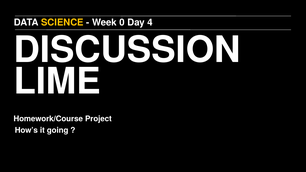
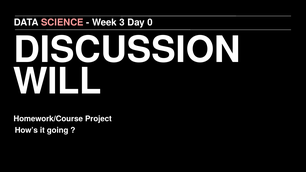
SCIENCE colour: yellow -> pink
0: 0 -> 3
4: 4 -> 0
LIME: LIME -> WILL
